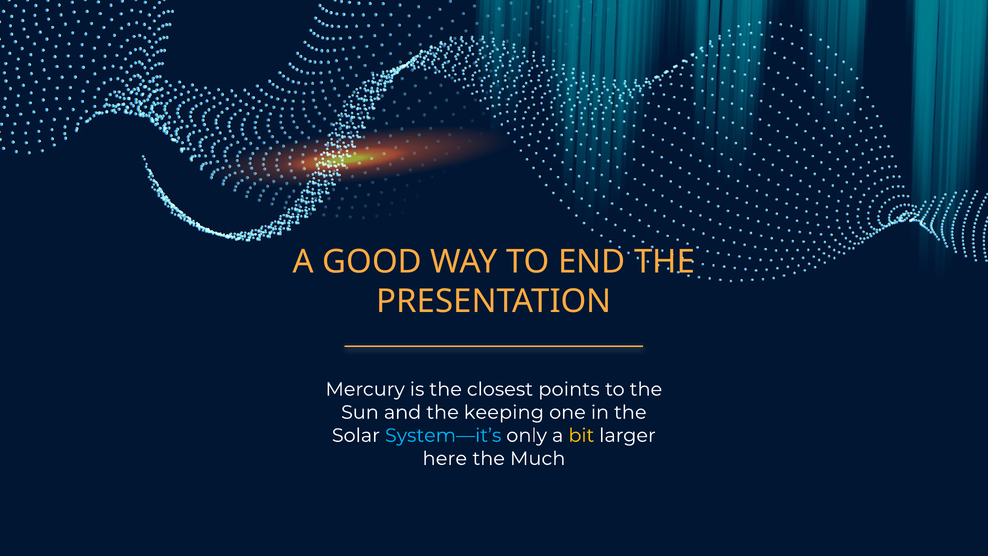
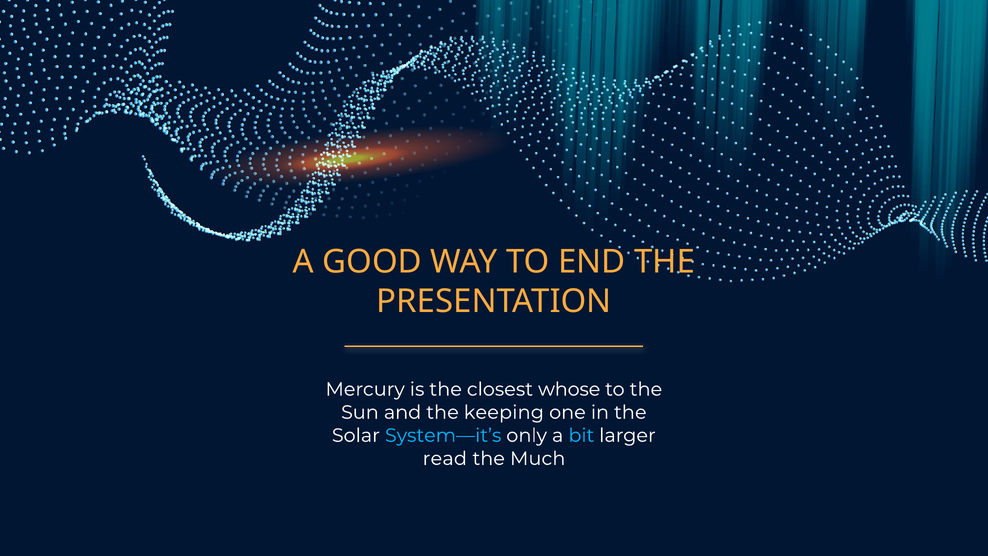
points: points -> whose
bit colour: yellow -> light blue
here: here -> read
